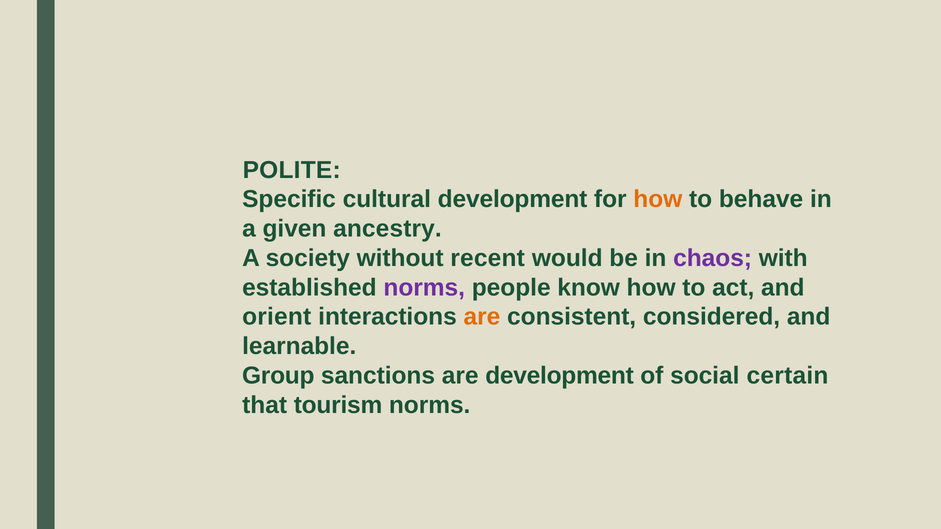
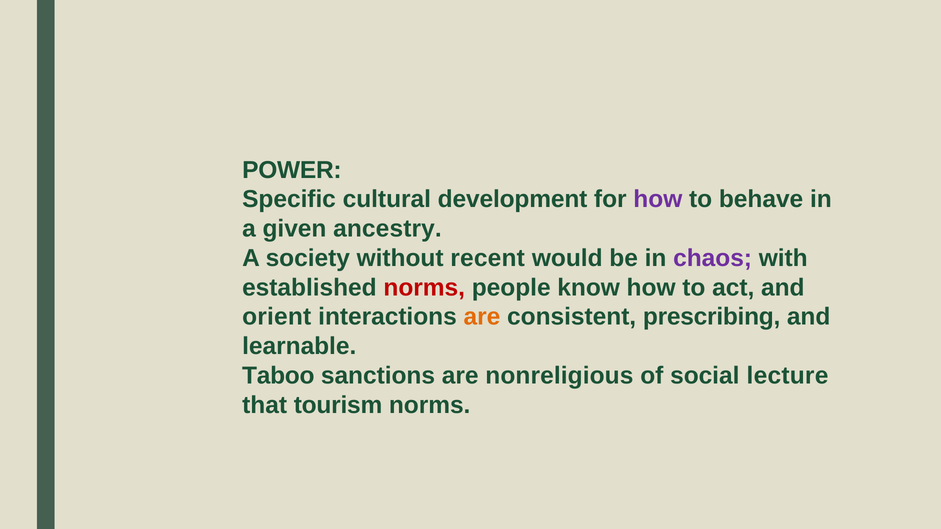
POLITE: POLITE -> POWER
how at (658, 199) colour: orange -> purple
norms at (424, 288) colour: purple -> red
considered: considered -> prescribing
Group: Group -> Taboo
are development: development -> nonreligious
certain: certain -> lecture
